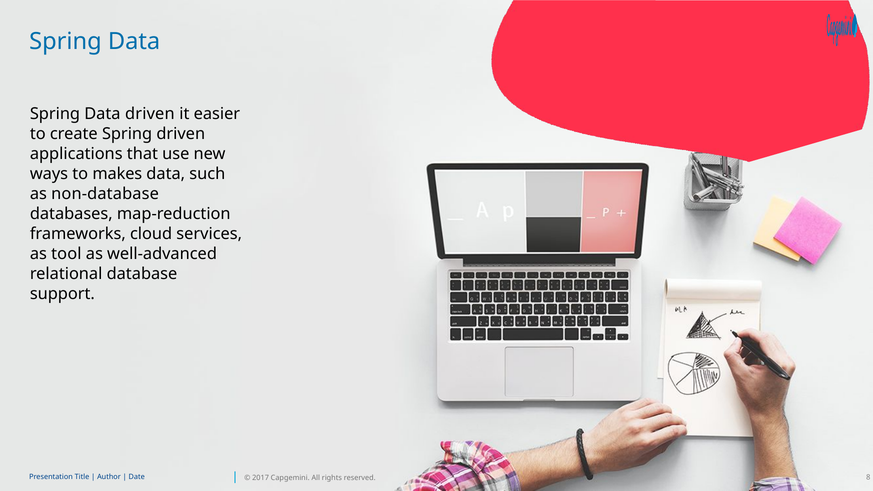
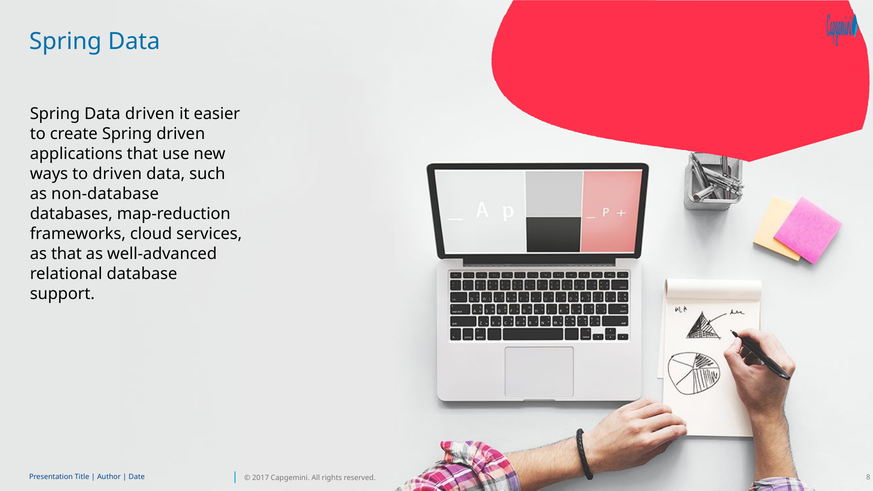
to makes: makes -> driven
as tool: tool -> that
